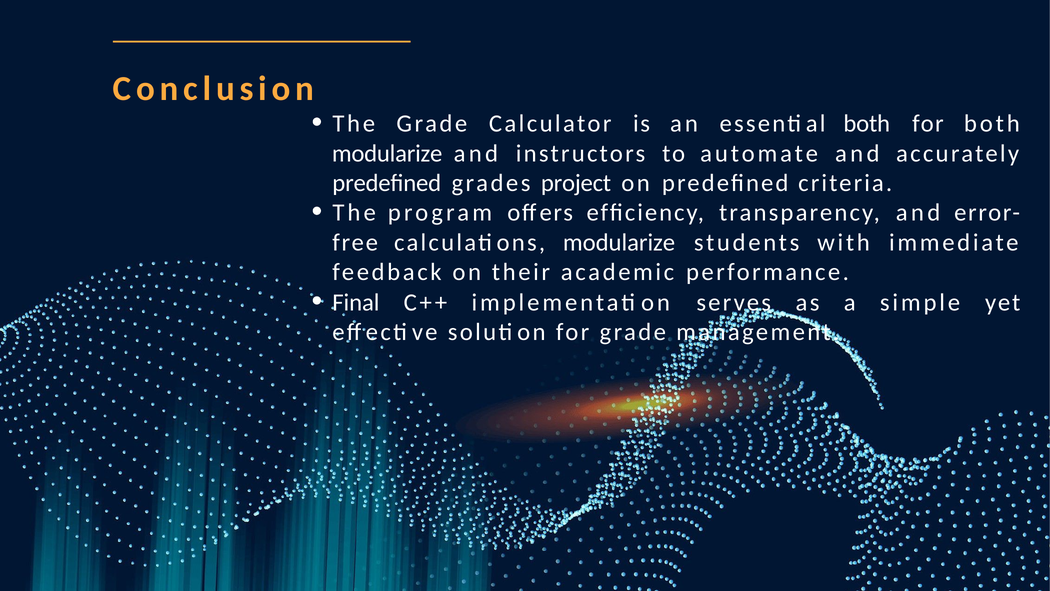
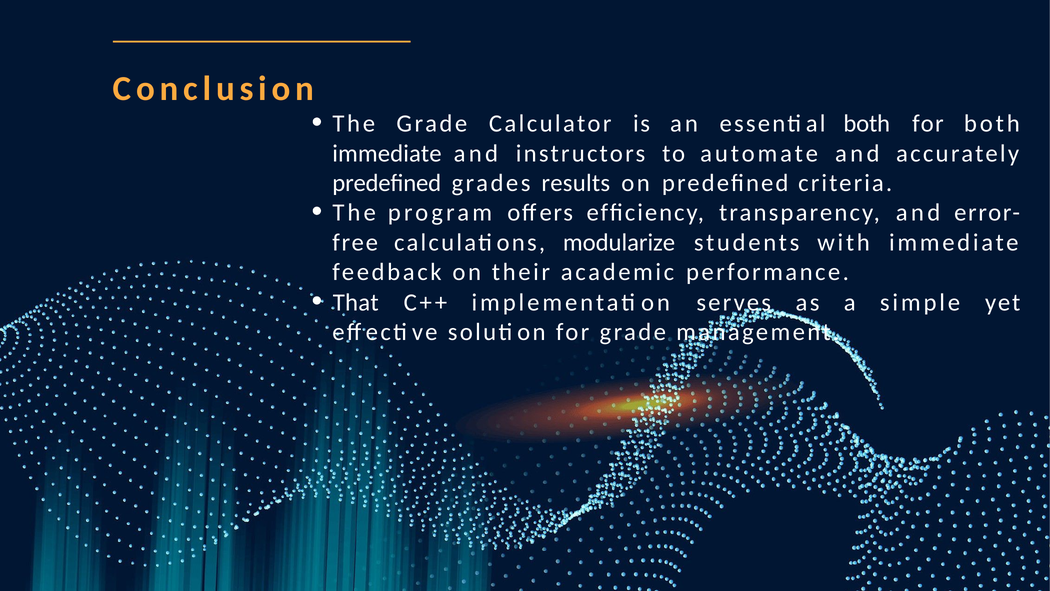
modularize at (387, 154): modularize -> immediate
project: project -> results
Final: Final -> That
